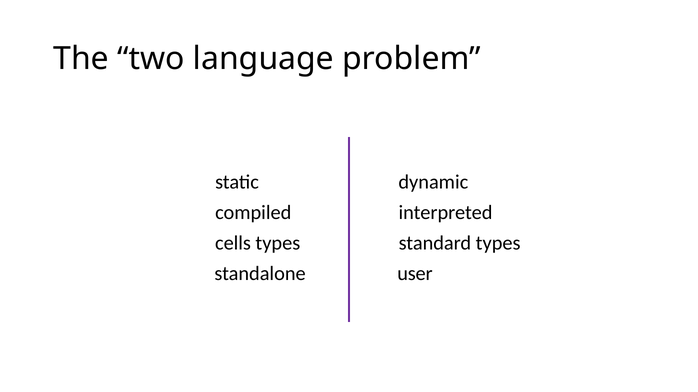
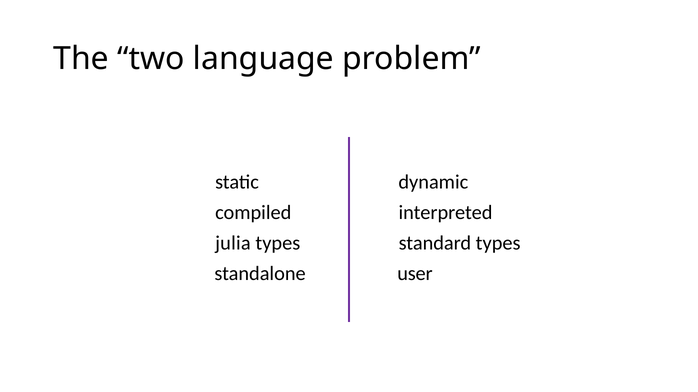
cells: cells -> julia
